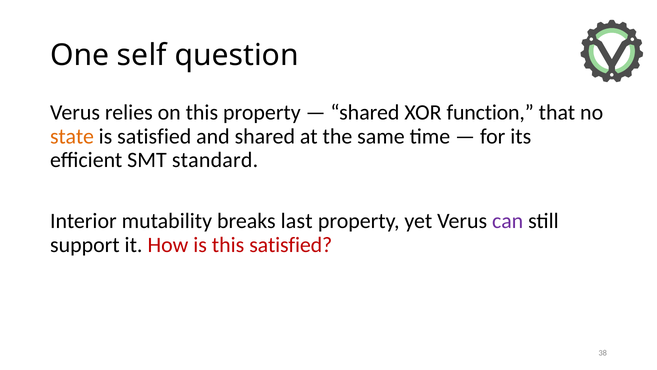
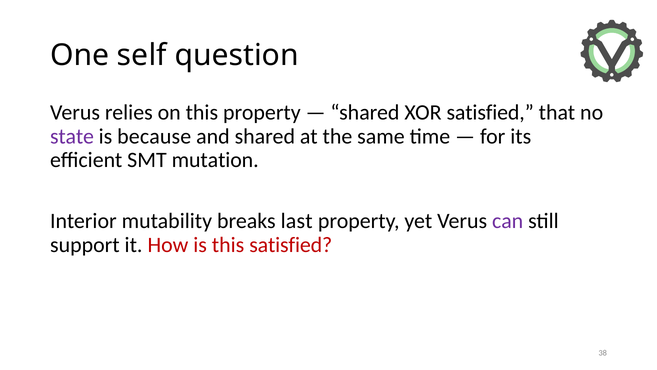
XOR function: function -> satisfied
state colour: orange -> purple
is satisfied: satisfied -> because
standard: standard -> mutation
